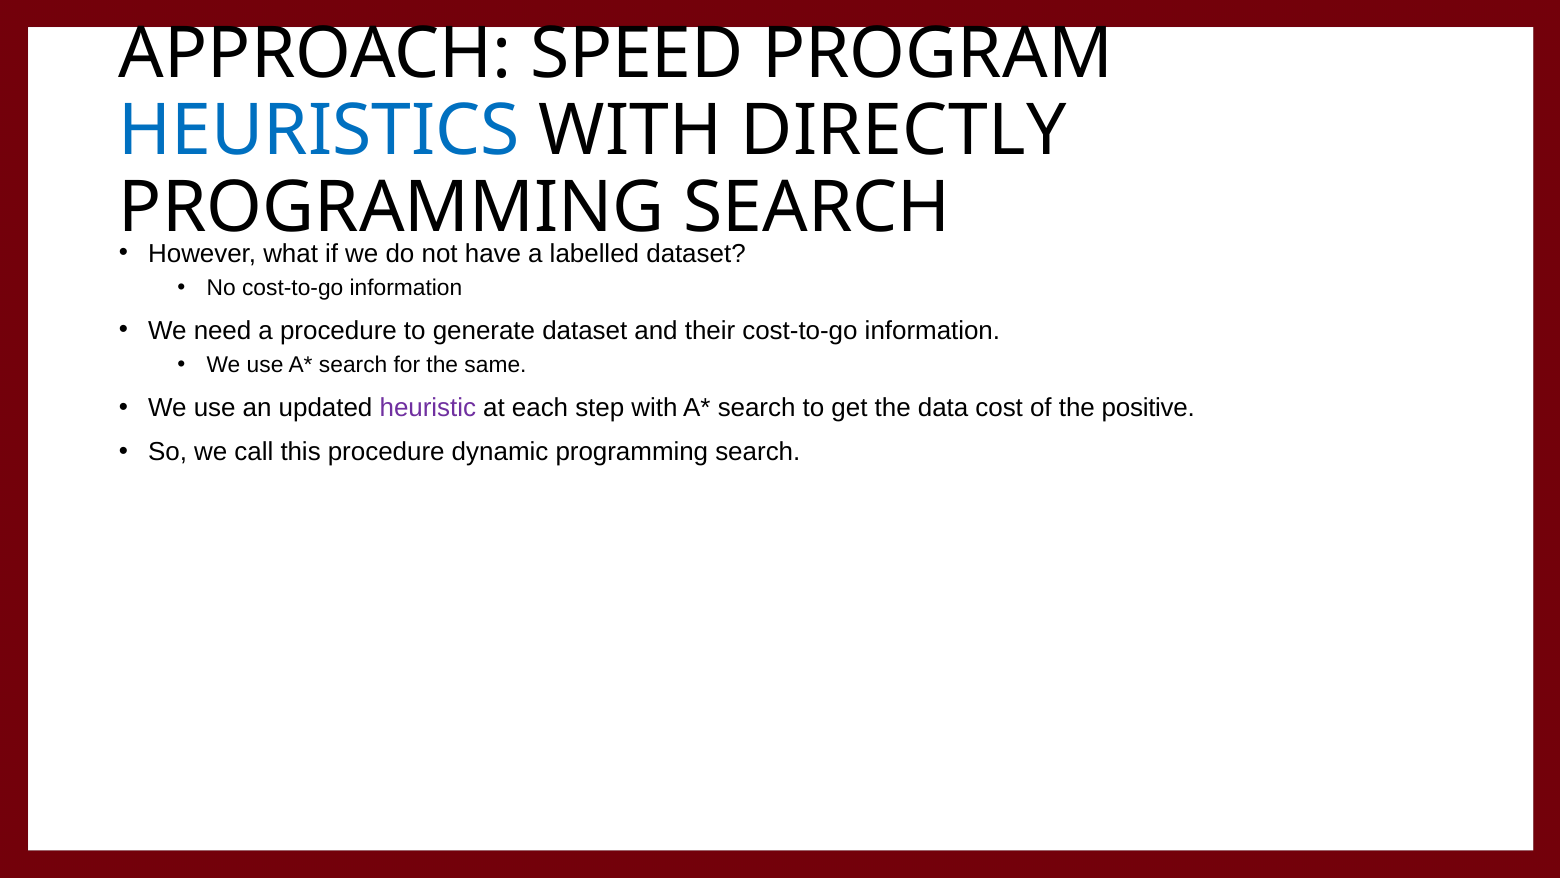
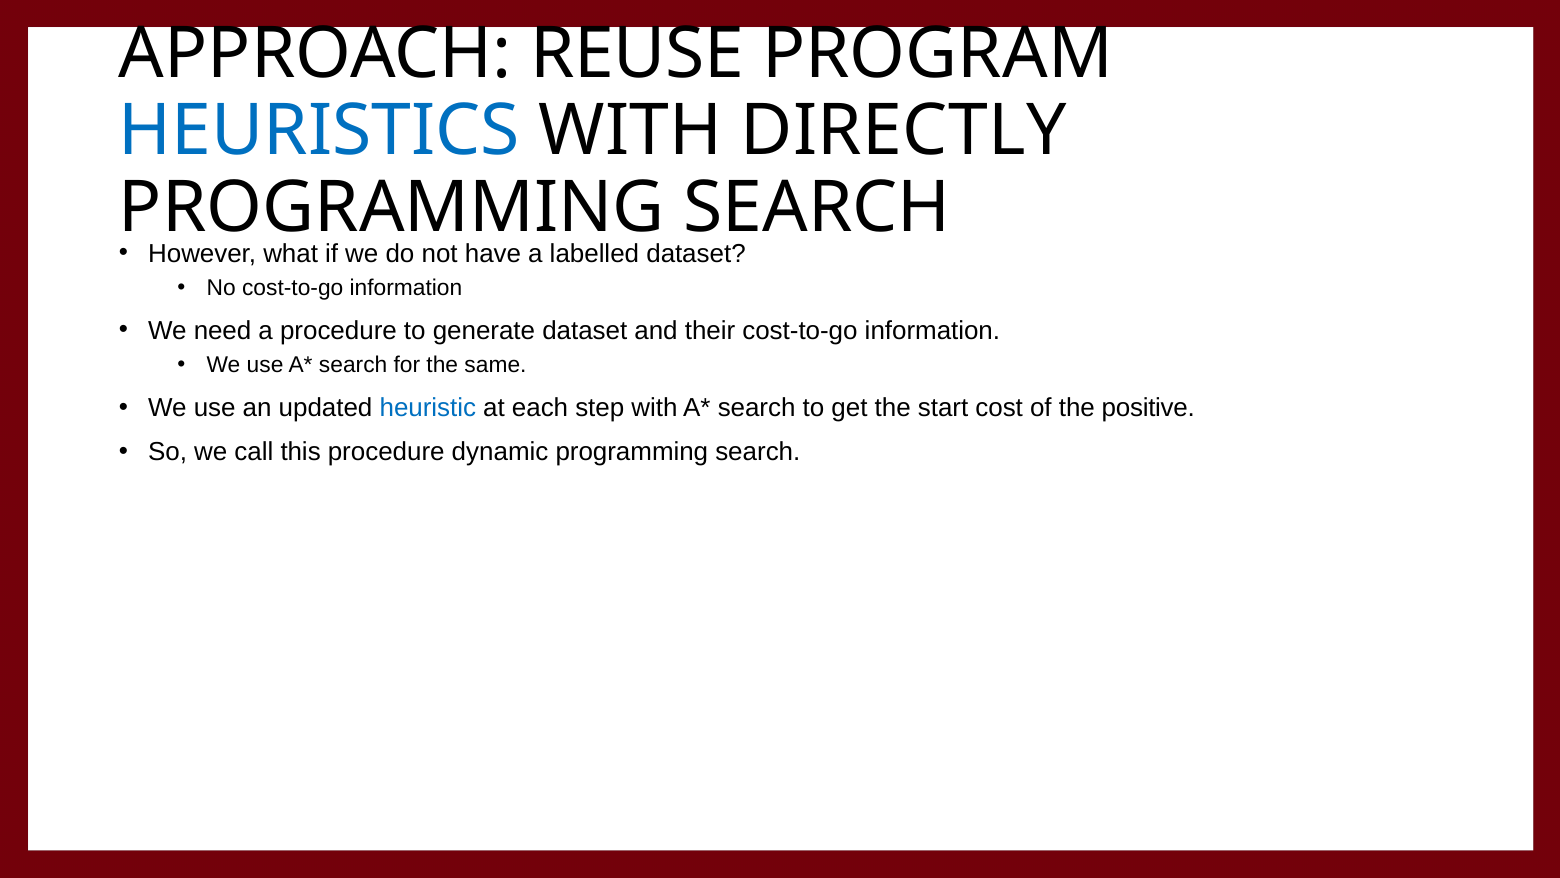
SPEED: SPEED -> REUSE
heuristic colour: purple -> blue
data: data -> start
